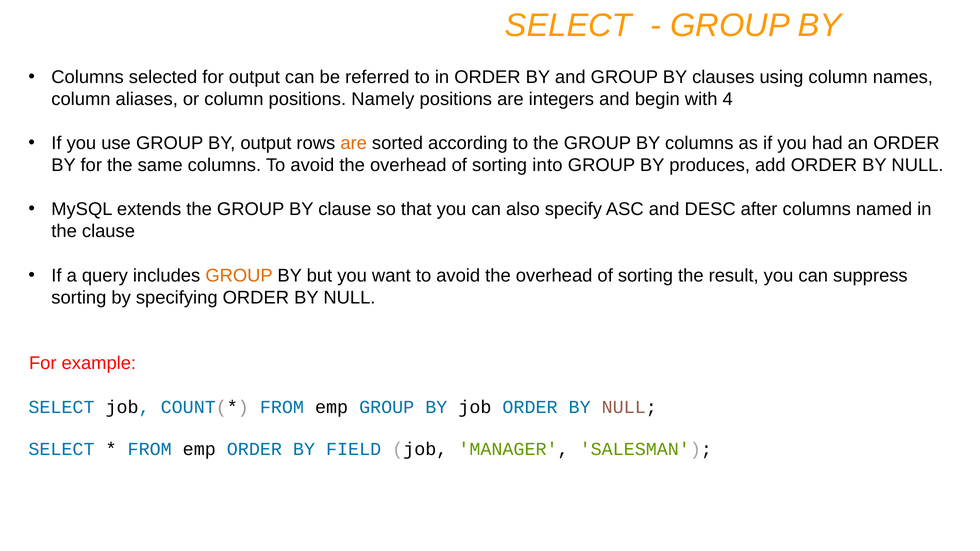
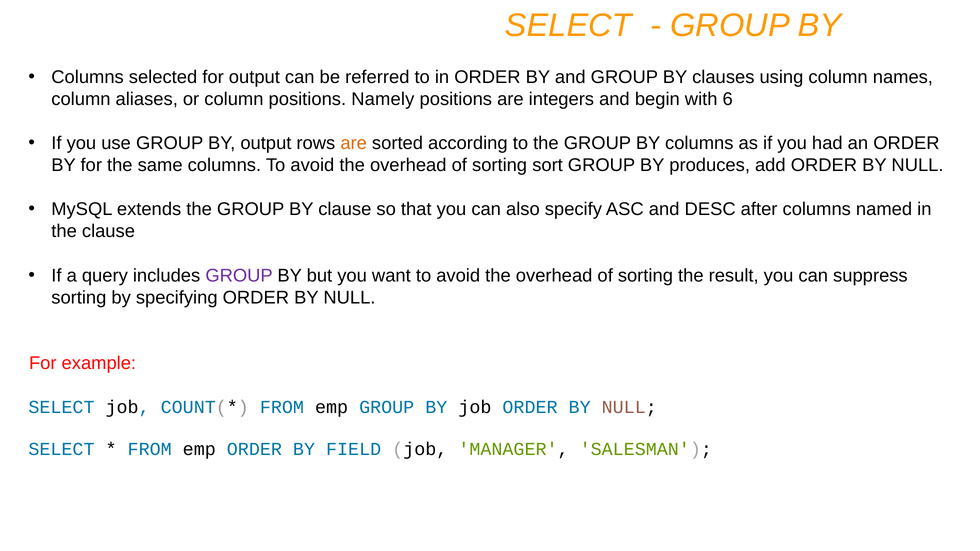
4: 4 -> 6
into: into -> sort
GROUP at (239, 276) colour: orange -> purple
